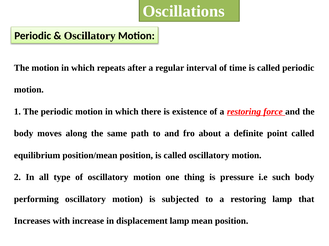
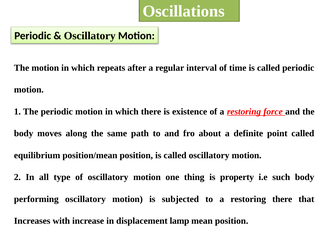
pressure: pressure -> property
restoring lamp: lamp -> there
